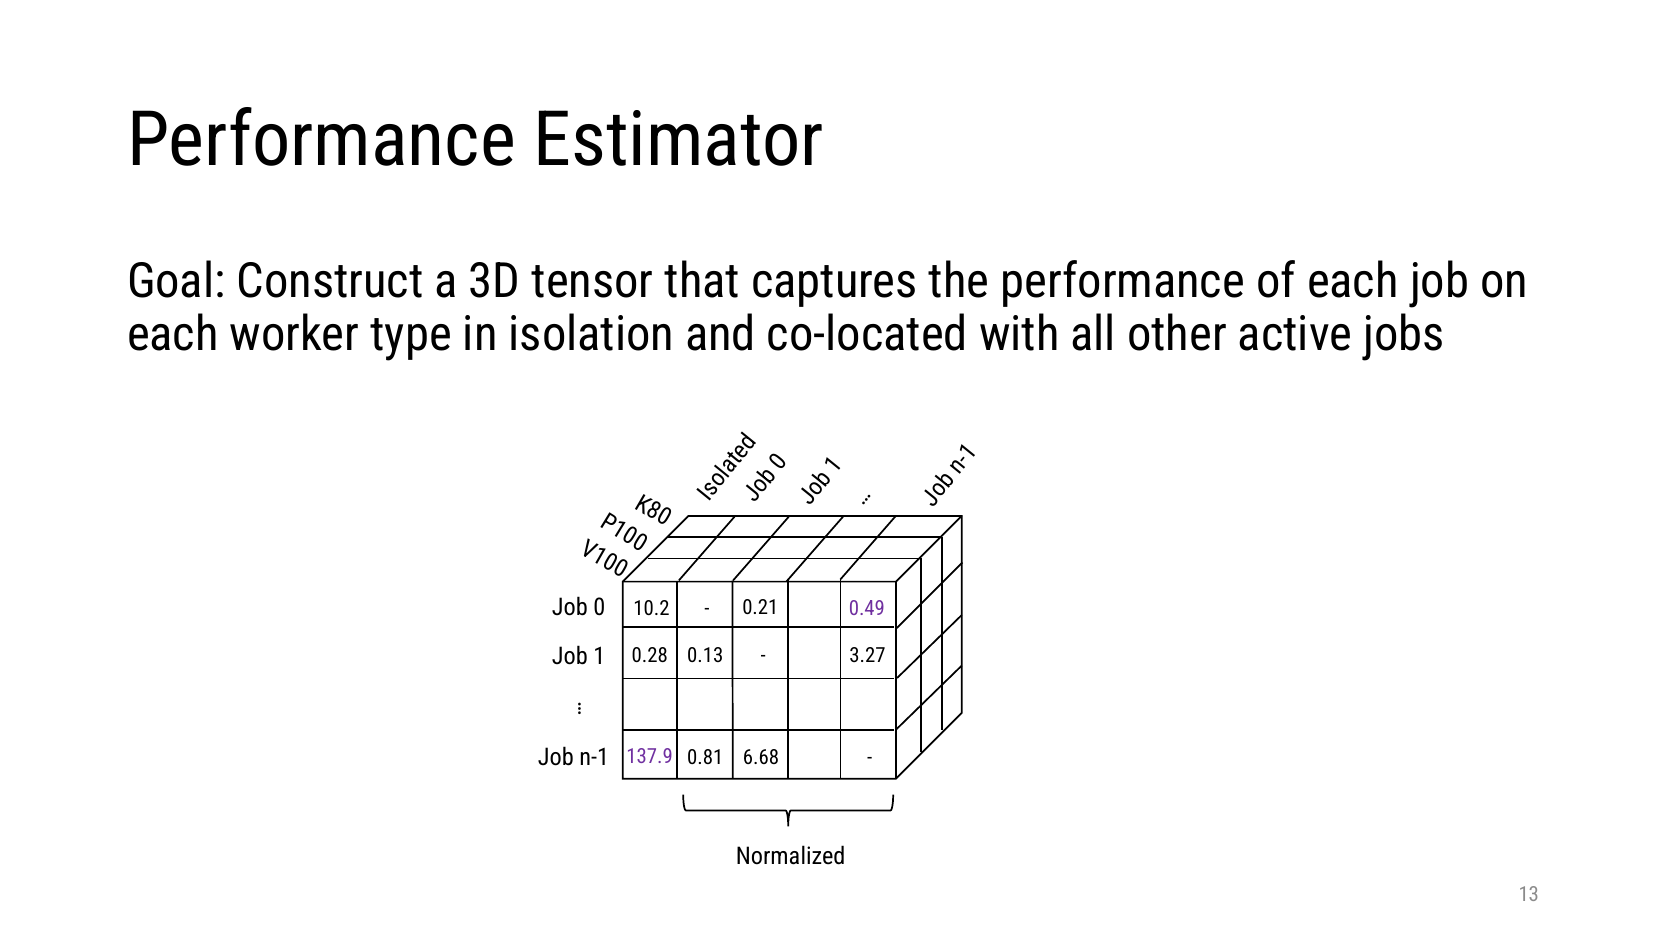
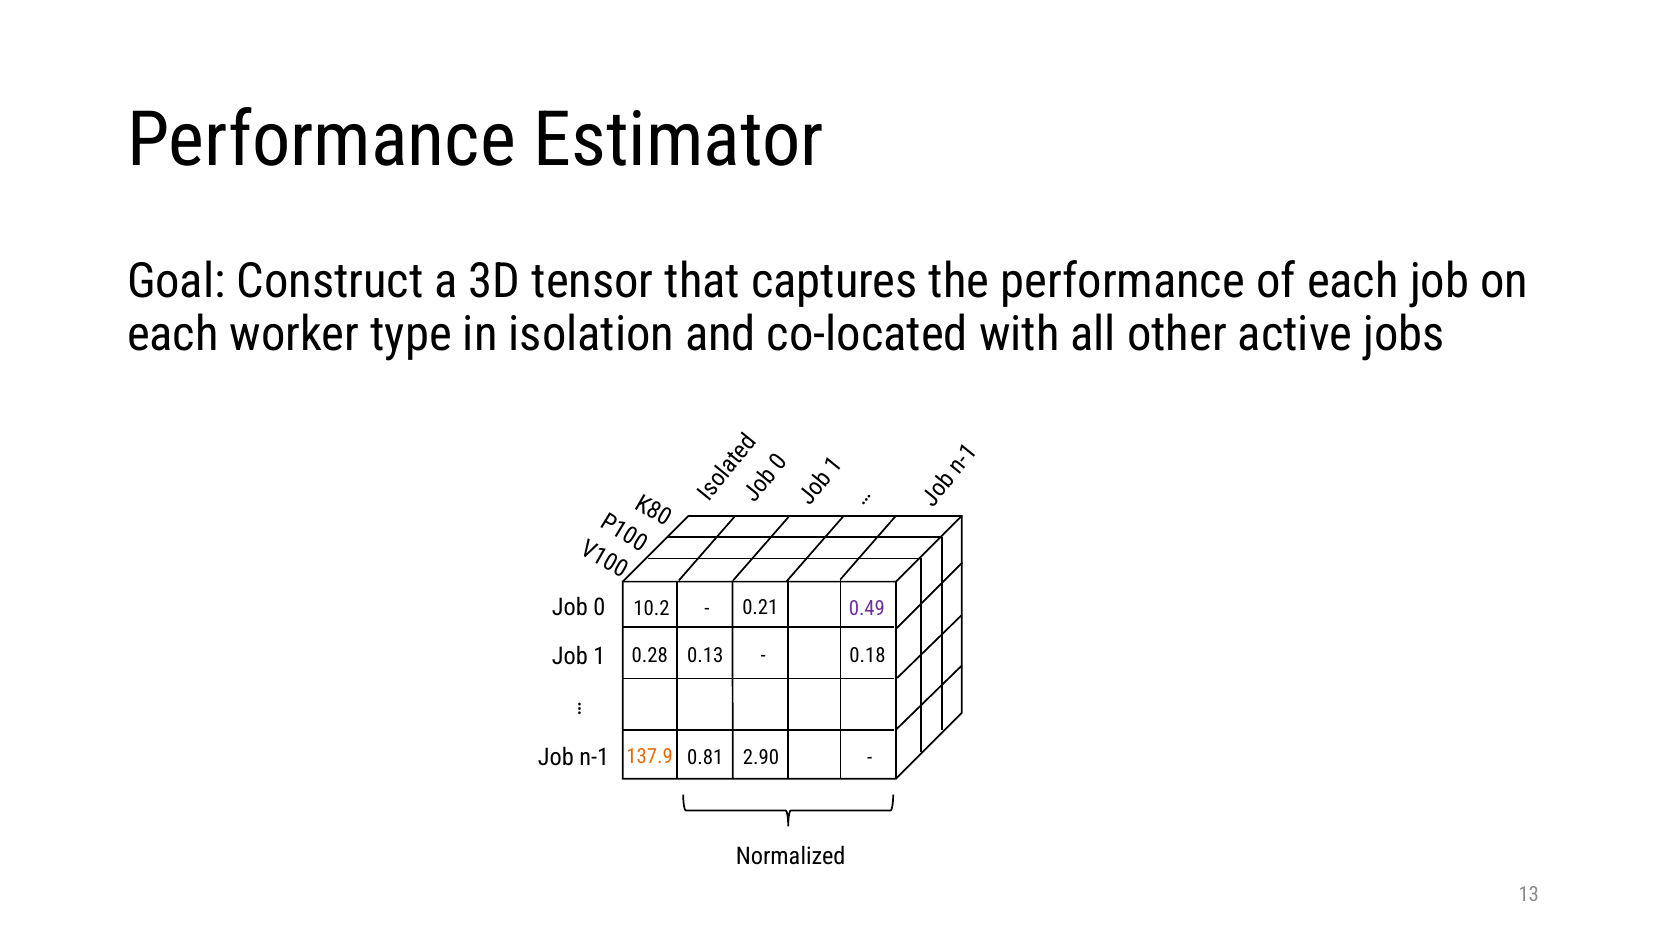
3.27: 3.27 -> 0.18
137.9 colour: purple -> orange
6.68: 6.68 -> 2.90
